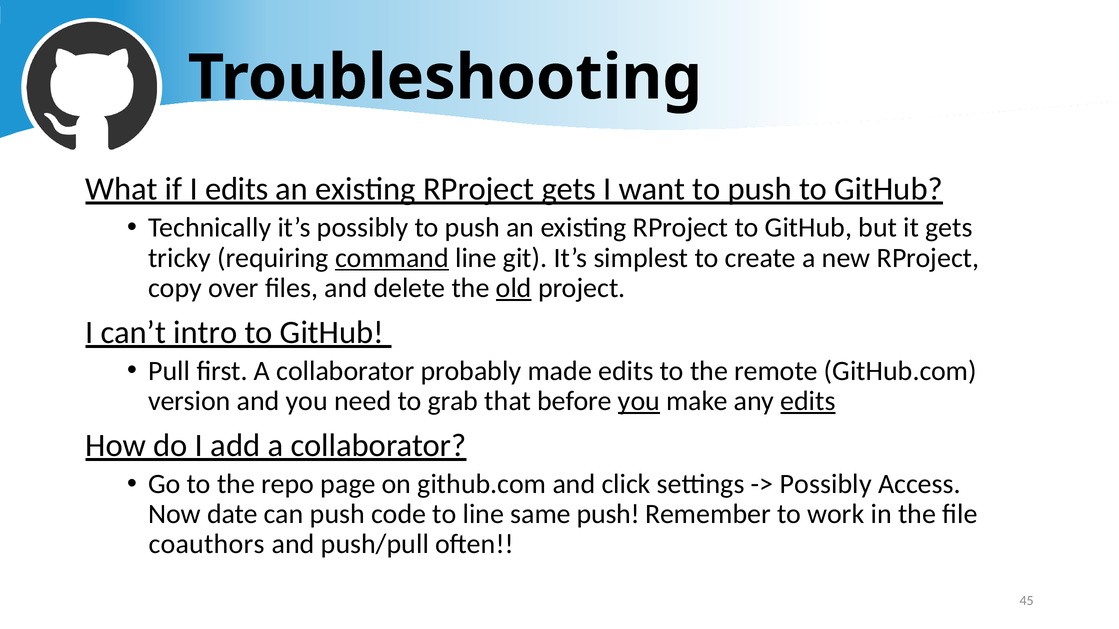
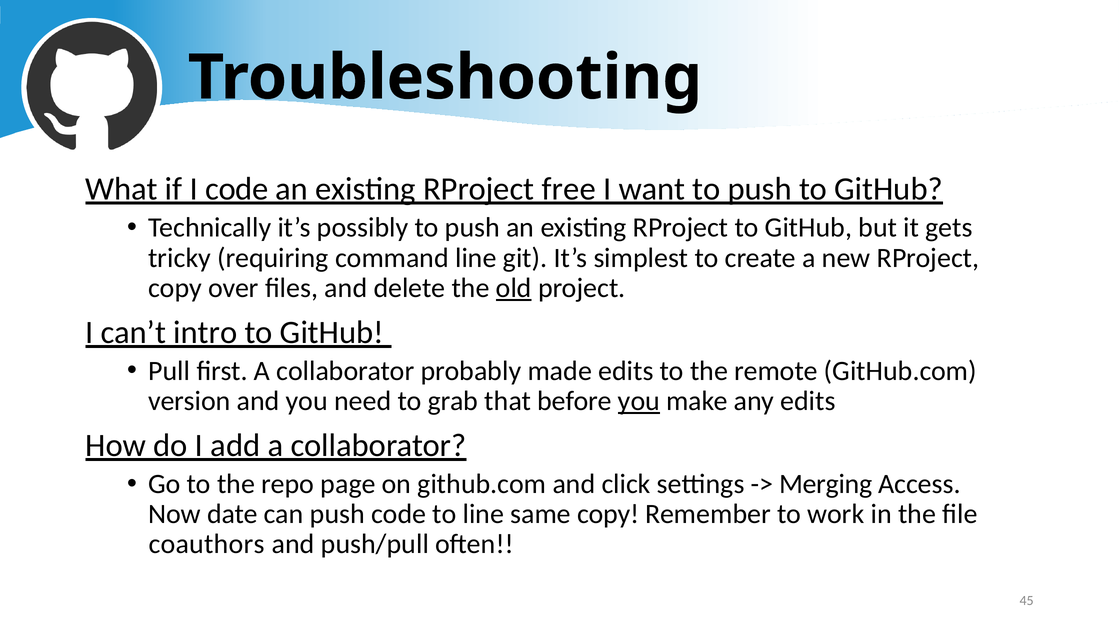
I edits: edits -> code
RProject gets: gets -> free
command underline: present -> none
edits at (808, 401) underline: present -> none
Possibly at (826, 484): Possibly -> Merging
same push: push -> copy
